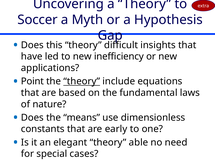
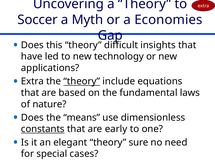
Hypothesis: Hypothesis -> Economies
inefficiency: inefficiency -> technology
Point at (32, 81): Point -> Extra
constants underline: none -> present
able: able -> sure
